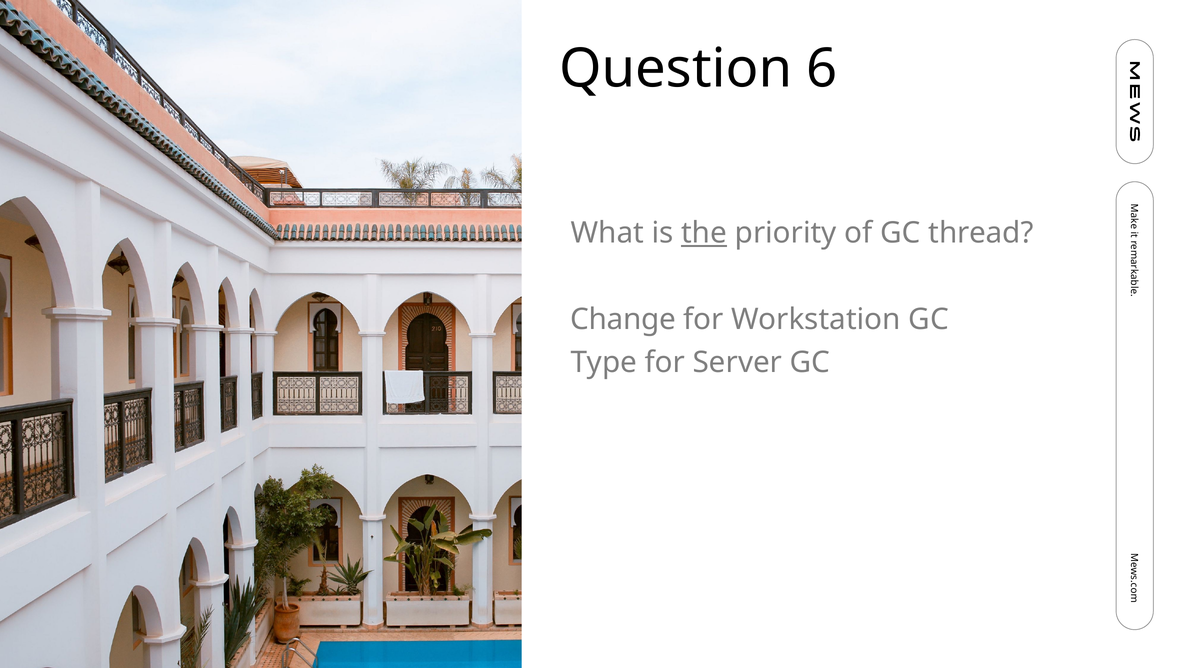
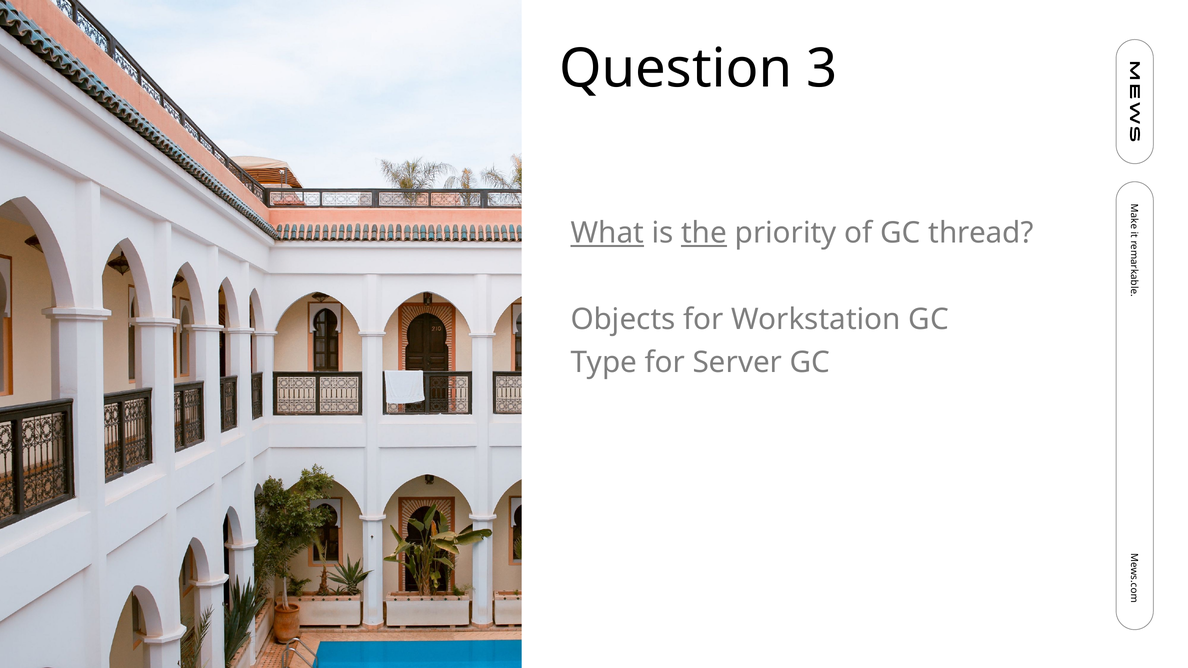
6: 6 -> 3
What underline: none -> present
Change: Change -> Objects
